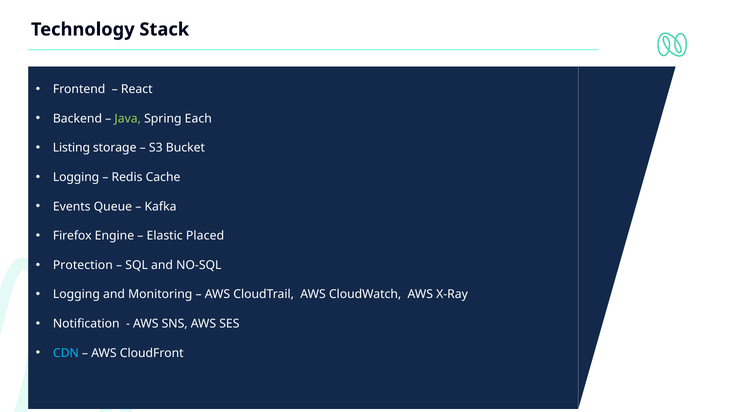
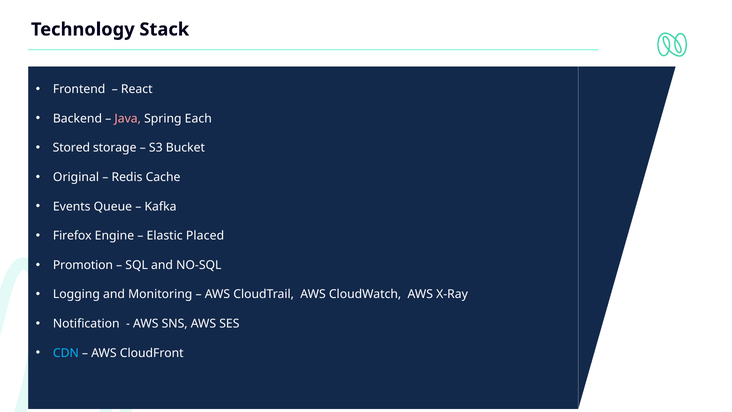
Java colour: light green -> pink
Listing: Listing -> Stored
Logging at (76, 177): Logging -> Original
Protection: Protection -> Promotion
